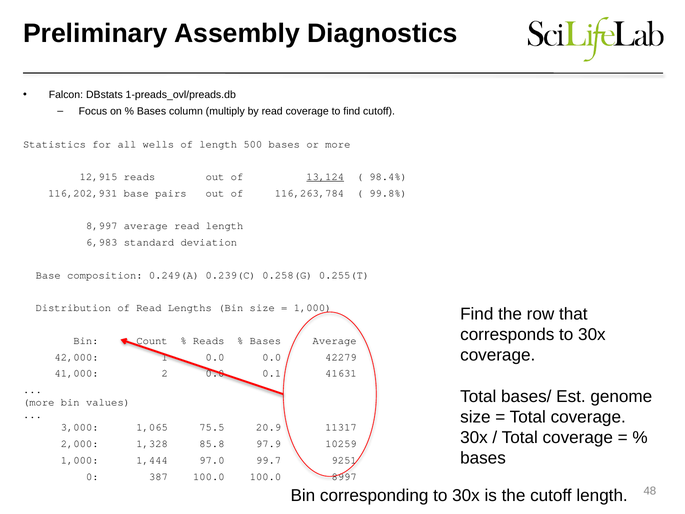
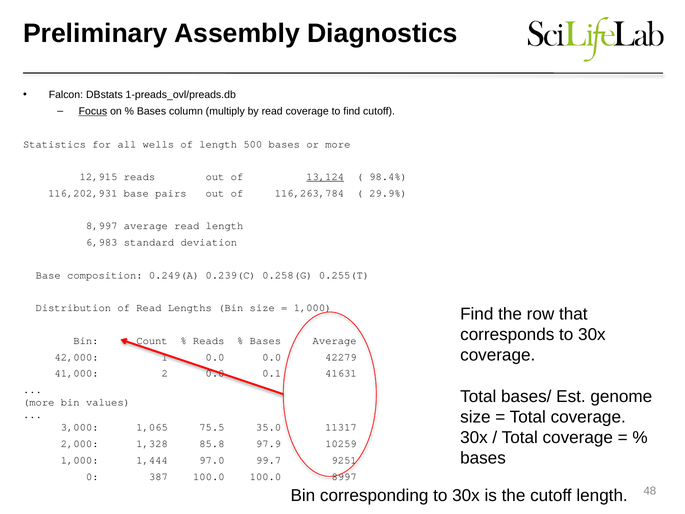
Focus underline: none -> present
99.8%: 99.8% -> 29.9%
20.9: 20.9 -> 35.0
